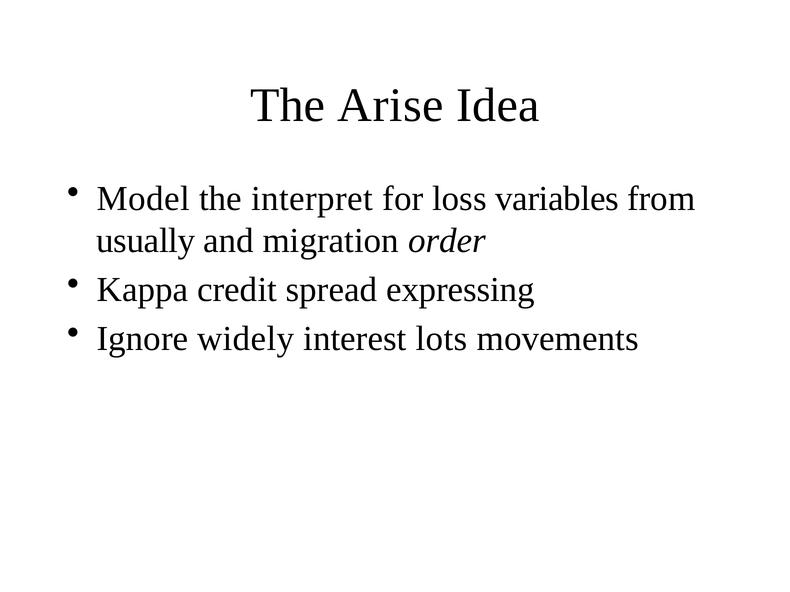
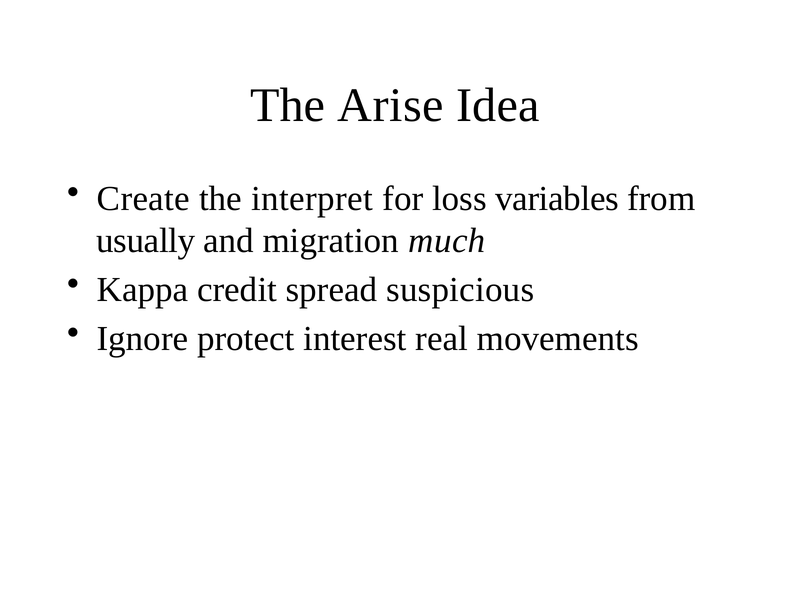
Model: Model -> Create
order: order -> much
expressing: expressing -> suspicious
widely: widely -> protect
lots: lots -> real
